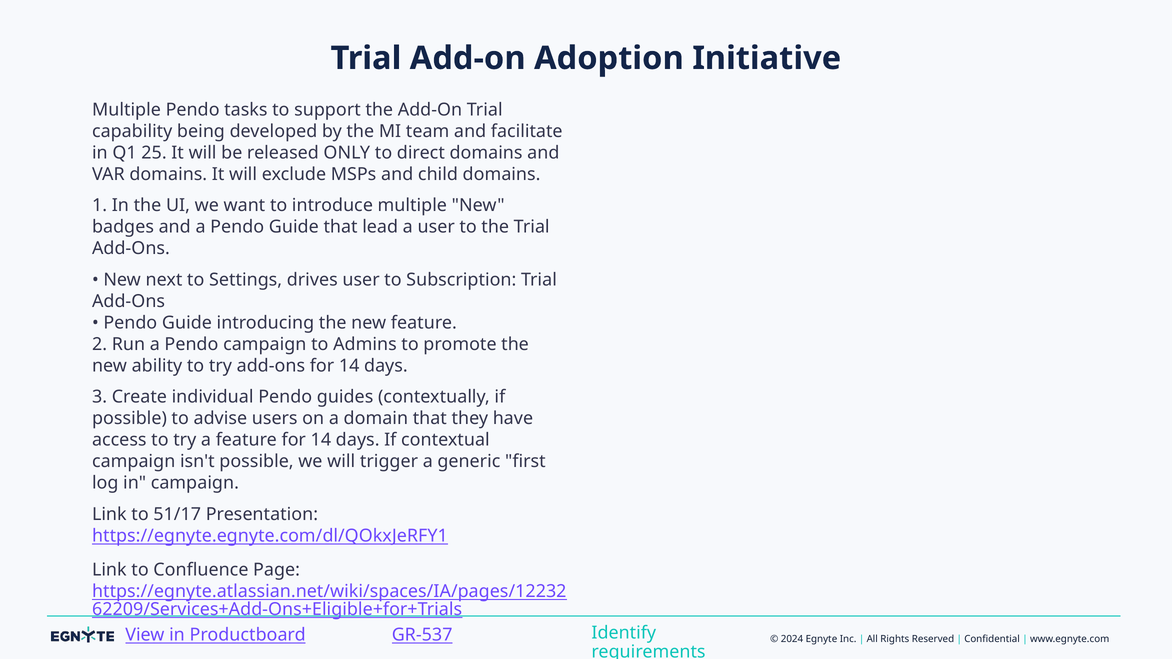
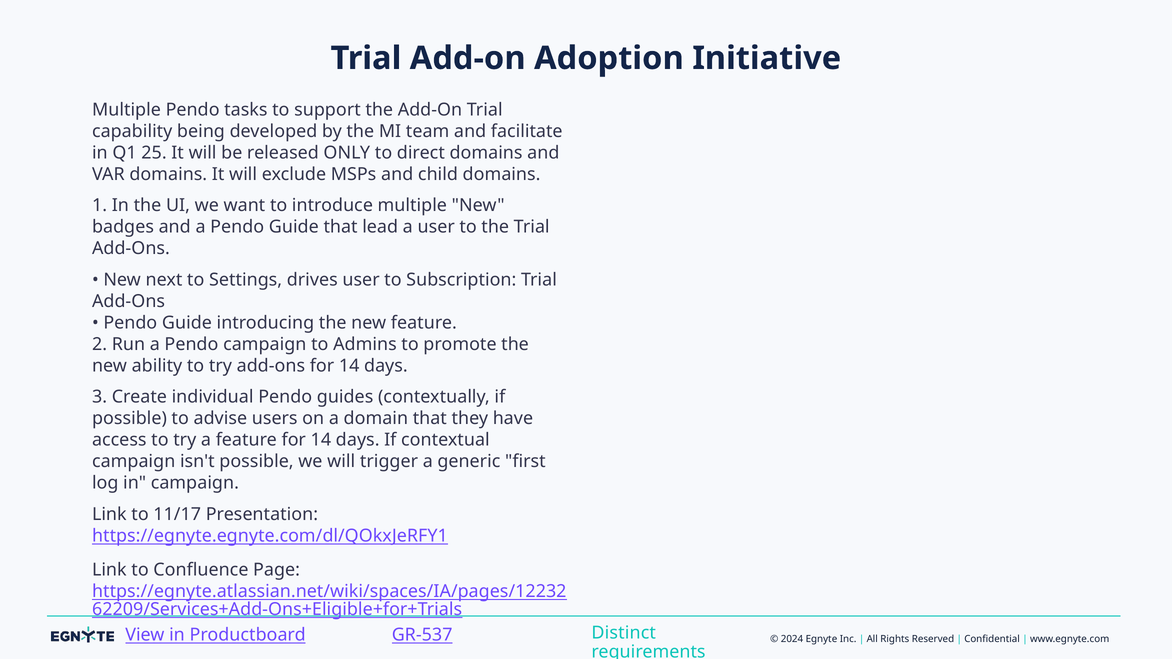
51/17: 51/17 -> 11/17
Identify: Identify -> Distinct
